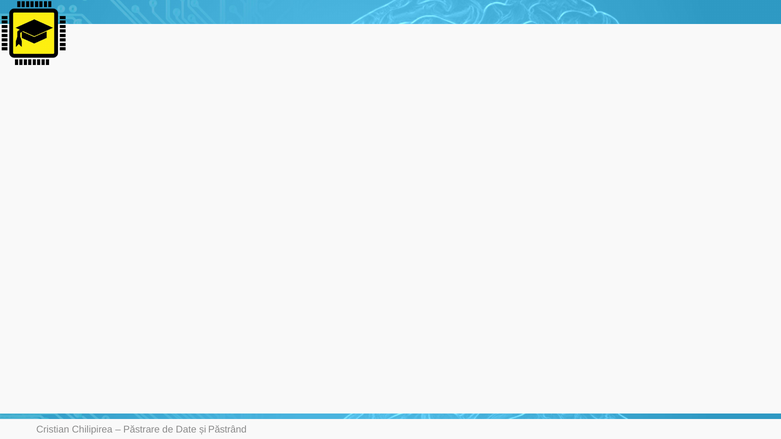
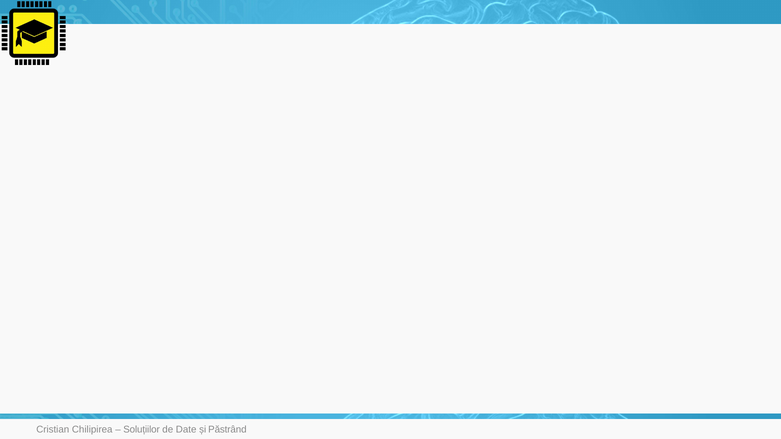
Păstrare: Păstrare -> Soluțiilor
